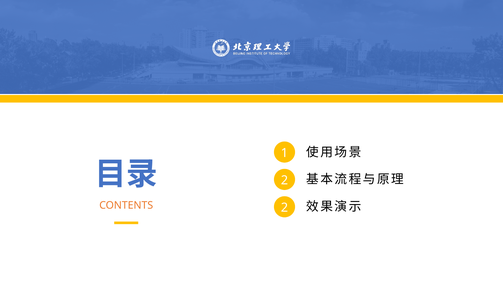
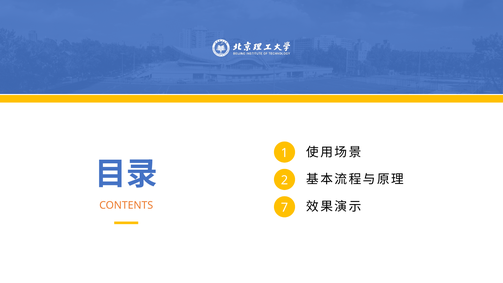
CONTENTS 2: 2 -> 7
